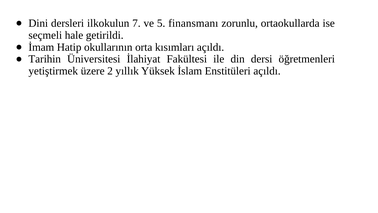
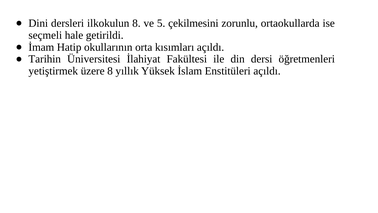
ilkokulun 7: 7 -> 8
finansmanı: finansmanı -> çekilmesini
üzere 2: 2 -> 8
